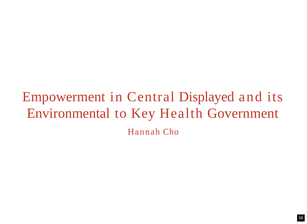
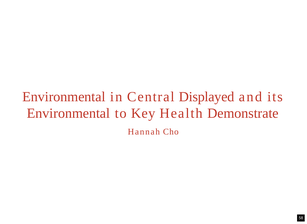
Empowerment at (64, 97): Empowerment -> Environmental
Government: Government -> Demonstrate
